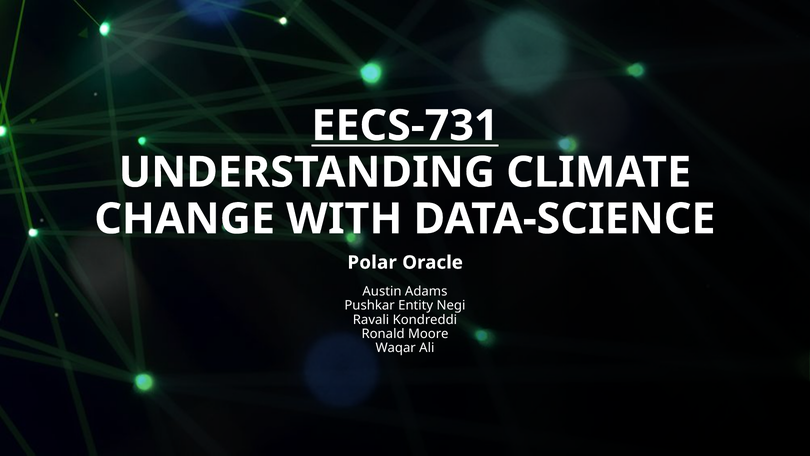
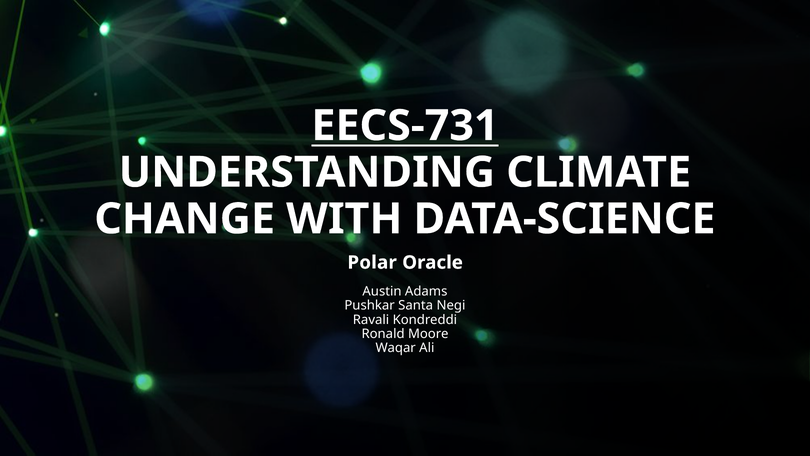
Entity: Entity -> Santa
